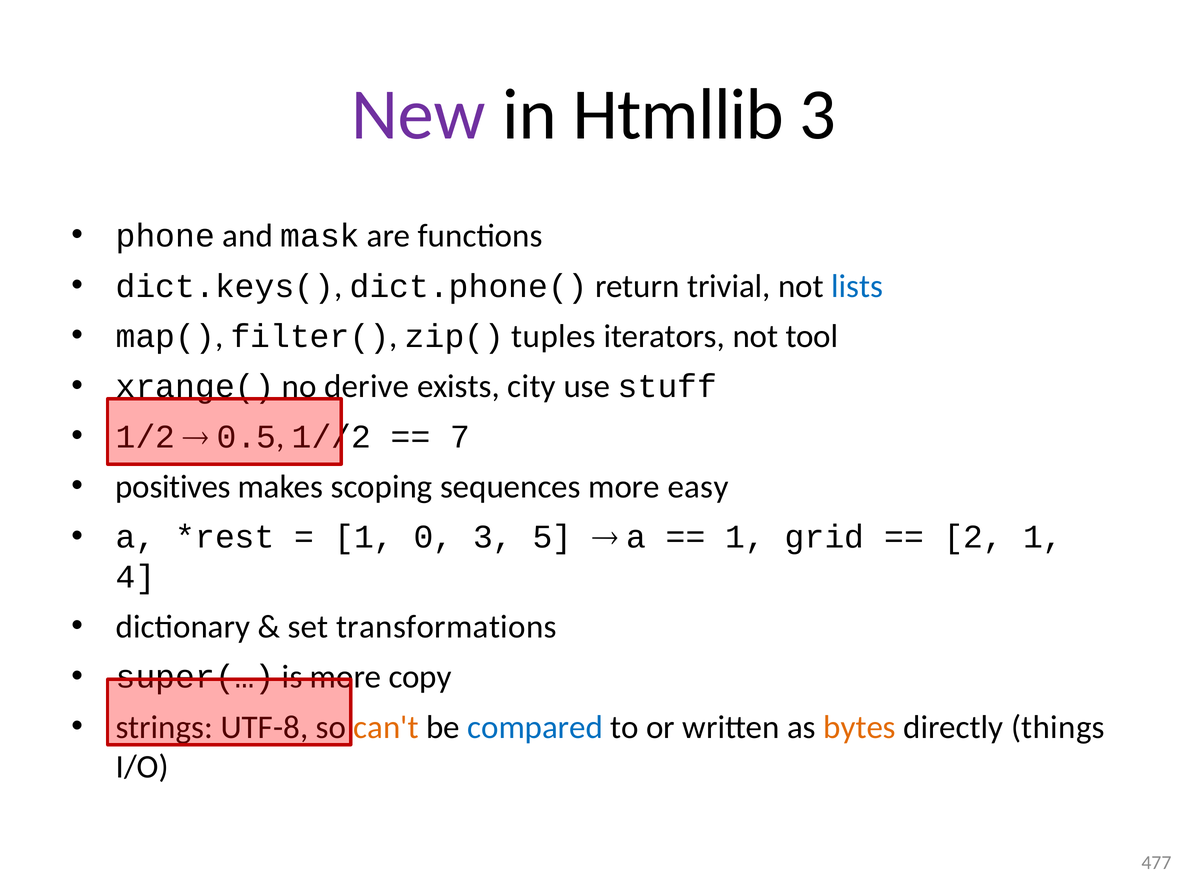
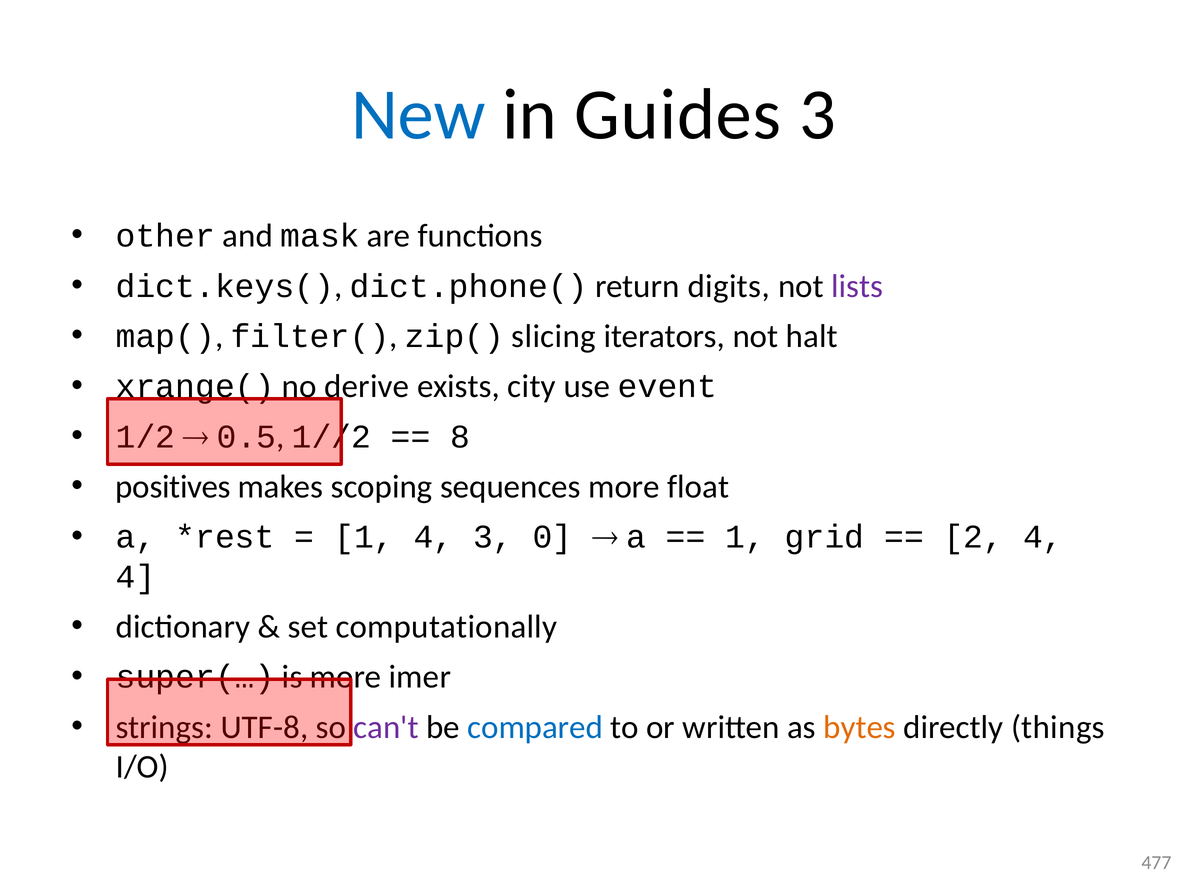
New colour: purple -> blue
Htmllib: Htmllib -> Guides
phone: phone -> other
trivial: trivial -> digits
lists colour: blue -> purple
tuples: tuples -> slicing
tool: tool -> halt
stuff: stuff -> event
7: 7 -> 8
easy: easy -> float
1 0: 0 -> 4
5: 5 -> 0
2 1: 1 -> 4
transformations: transformations -> computationally
copy: copy -> imer
can't colour: orange -> purple
